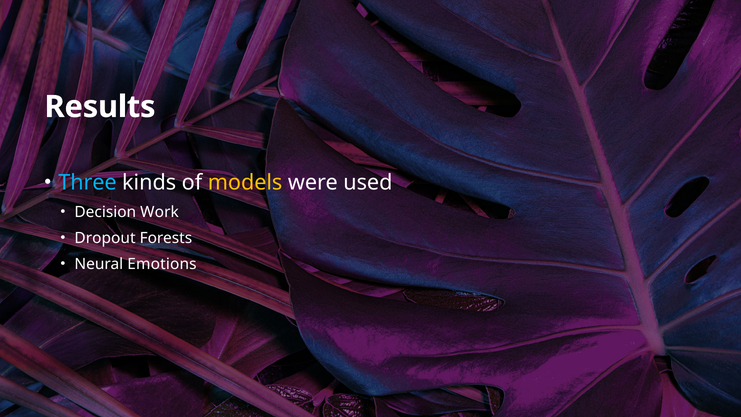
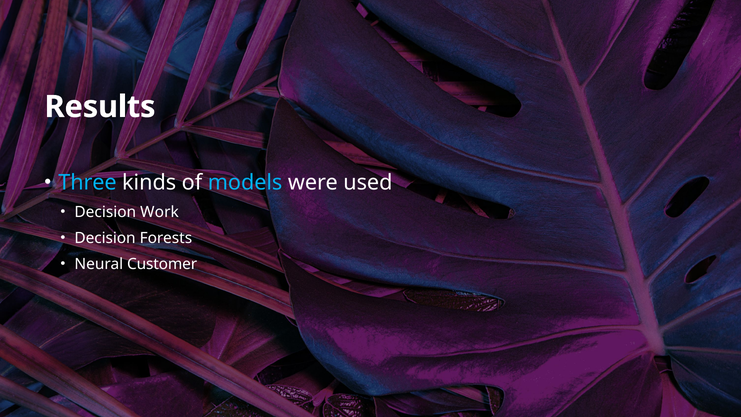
models colour: yellow -> light blue
Dropout at (105, 238): Dropout -> Decision
Emotions: Emotions -> Customer
